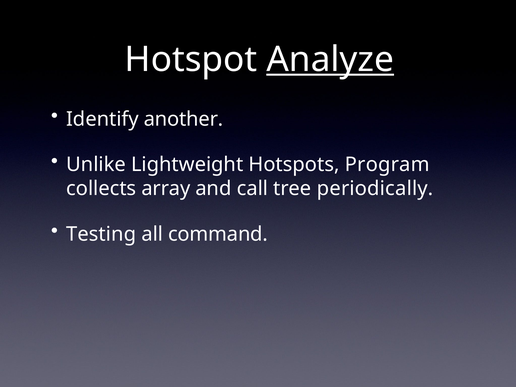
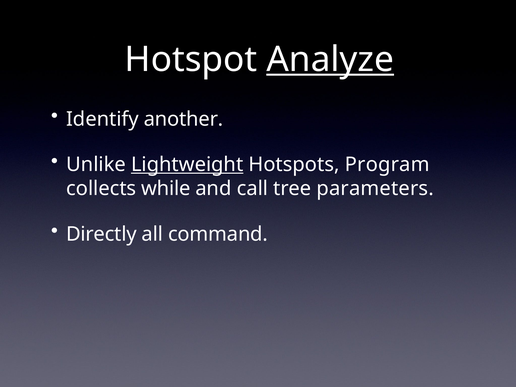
Lightweight underline: none -> present
array: array -> while
periodically: periodically -> parameters
Testing: Testing -> Directly
